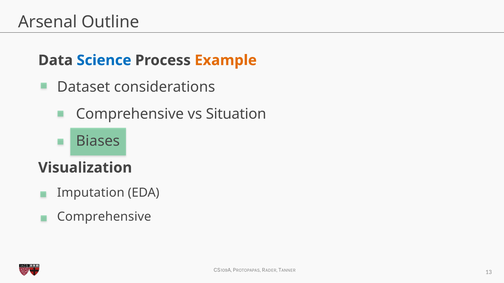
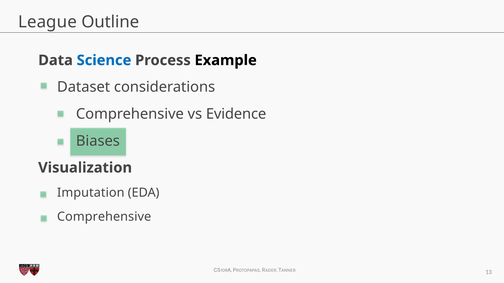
Arsenal: Arsenal -> League
Example colour: orange -> black
Situation: Situation -> Evidence
